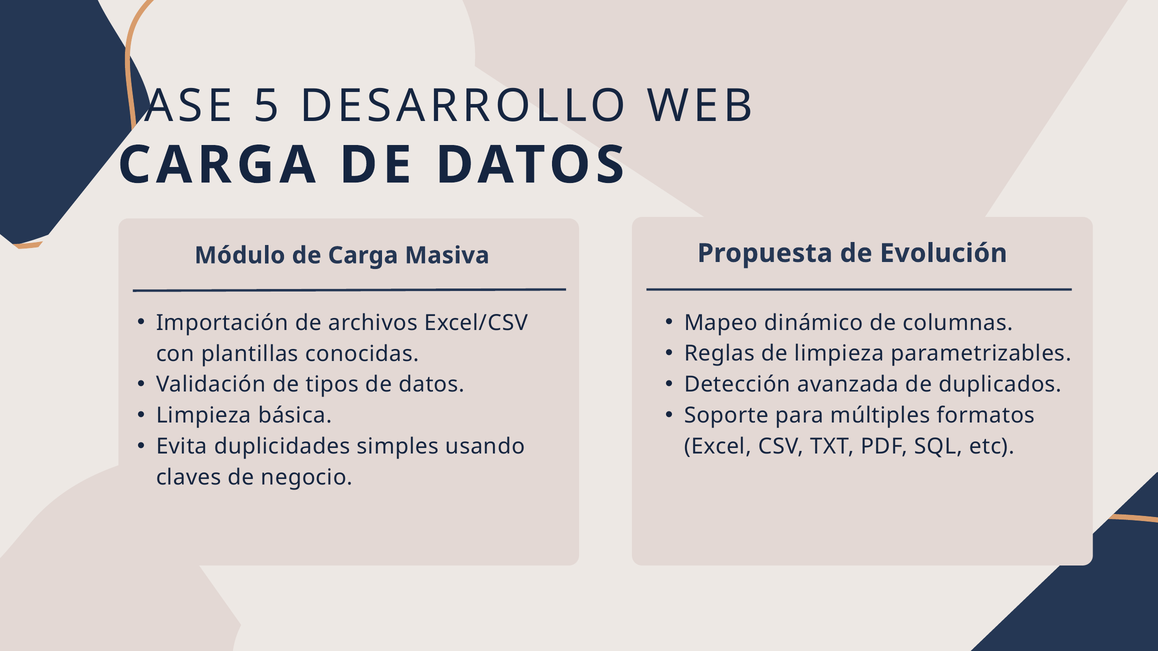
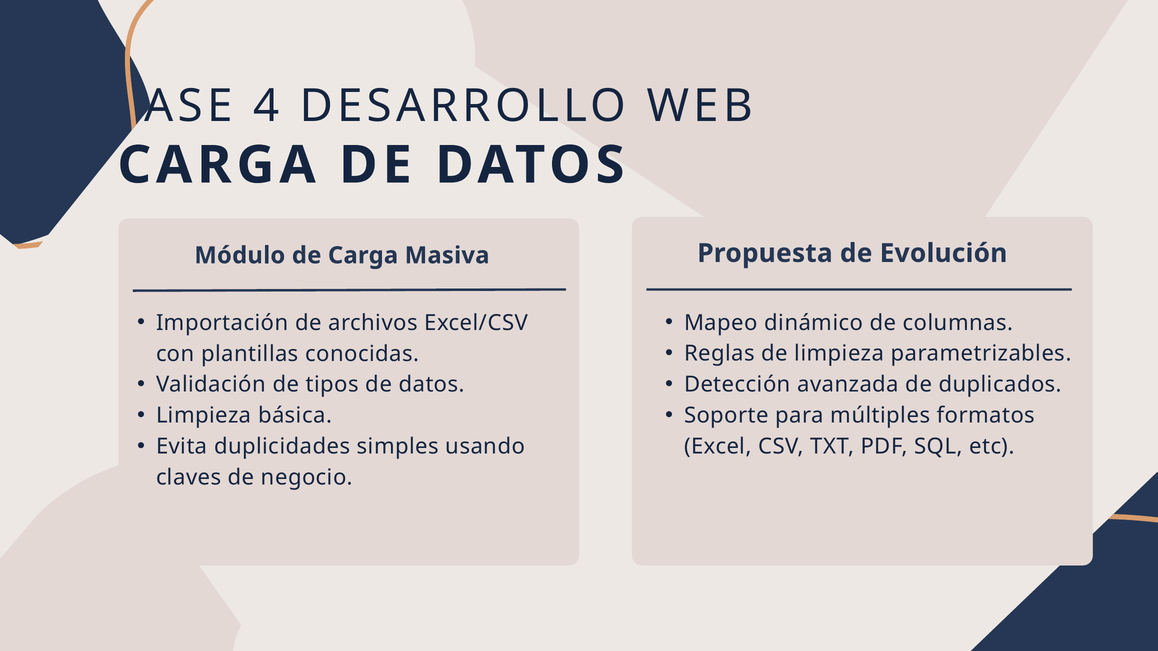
5: 5 -> 4
